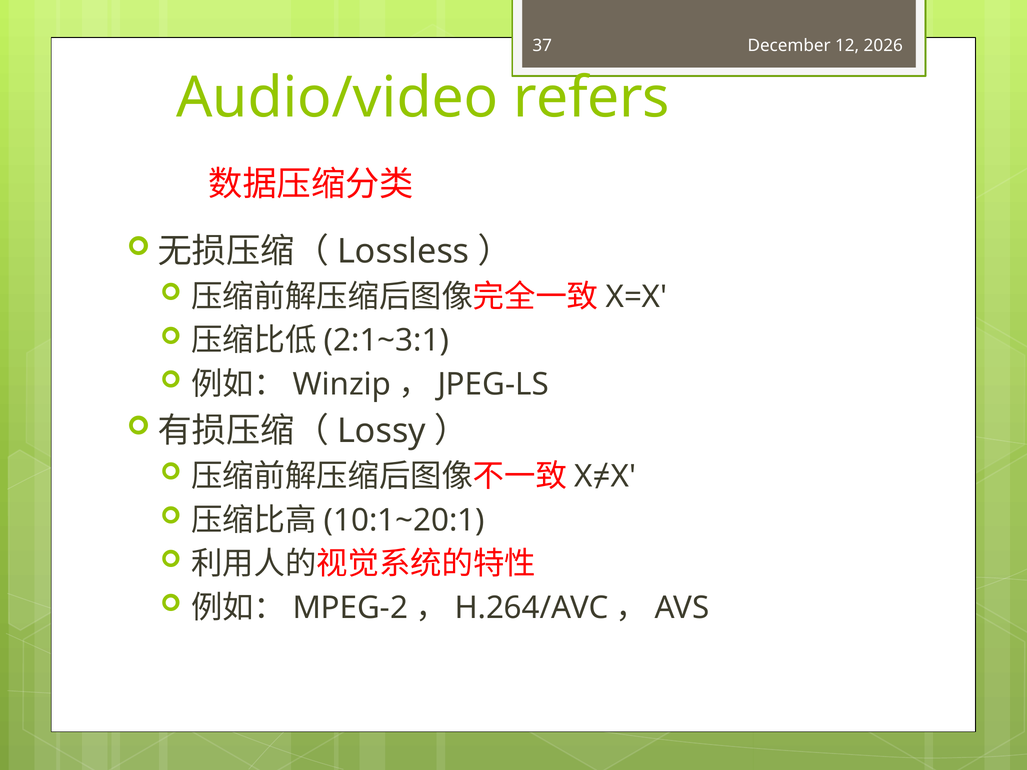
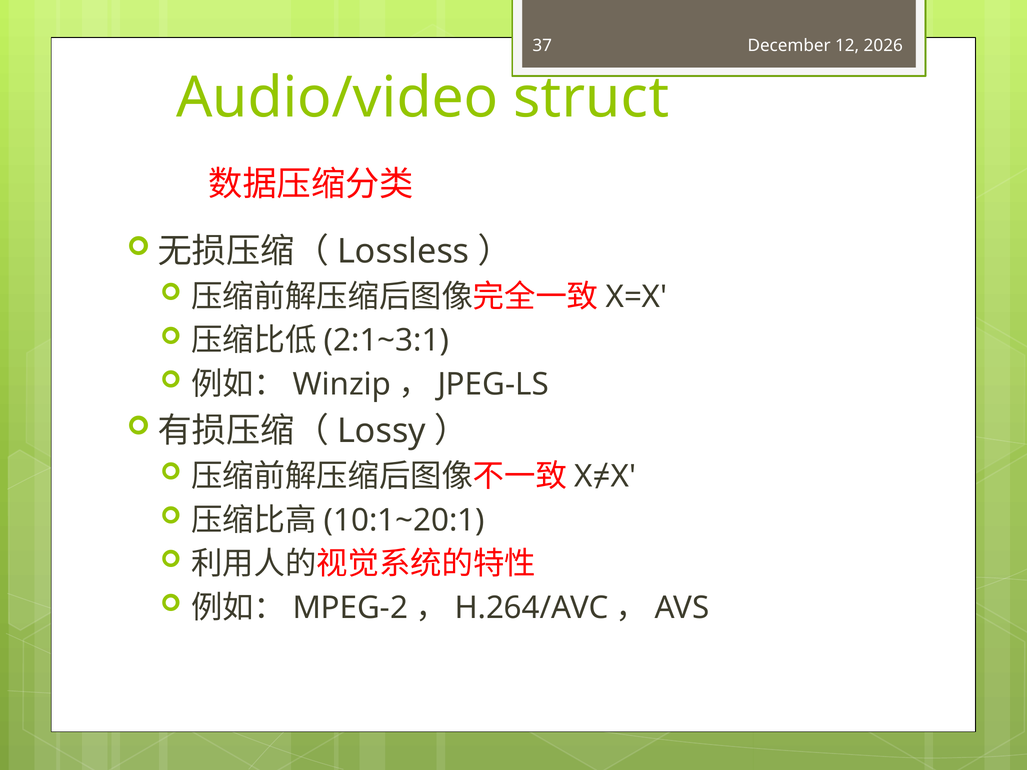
refers: refers -> struct
